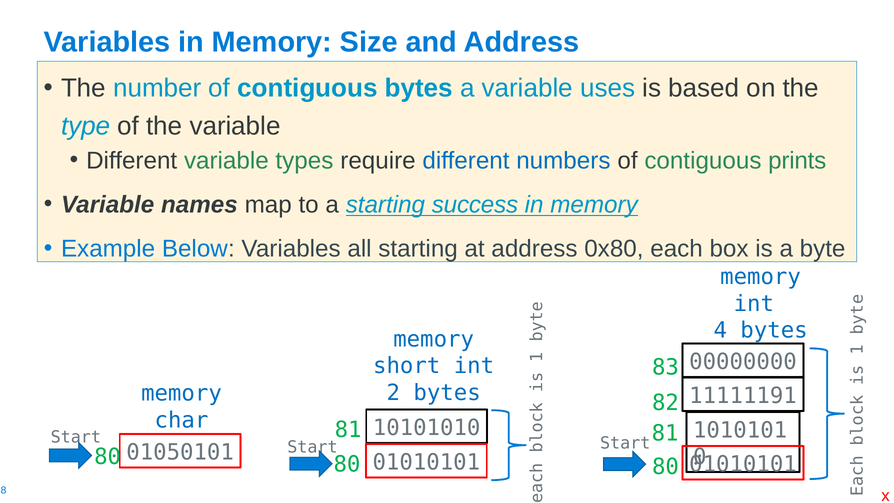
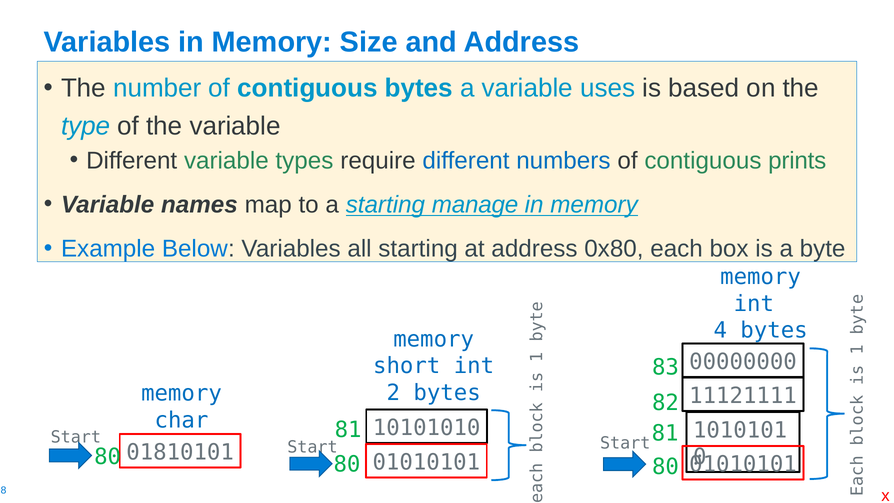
success: success -> manage
11111191: 11111191 -> 11121111
01050101: 01050101 -> 01810101
